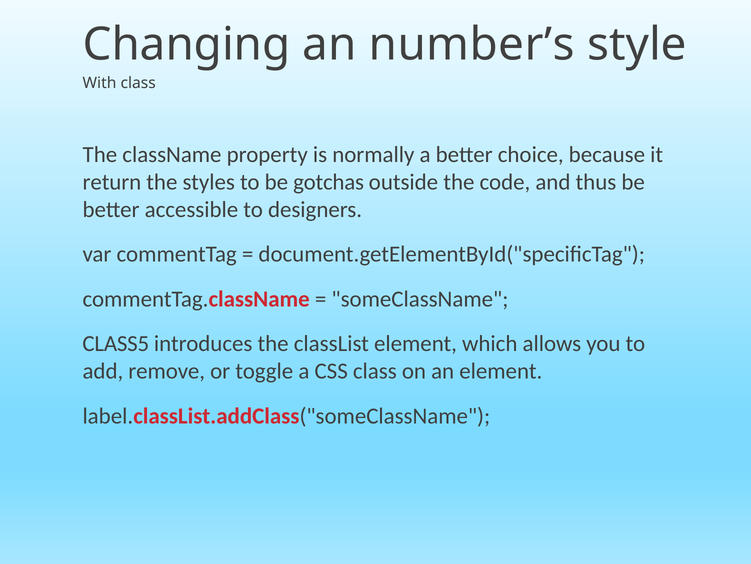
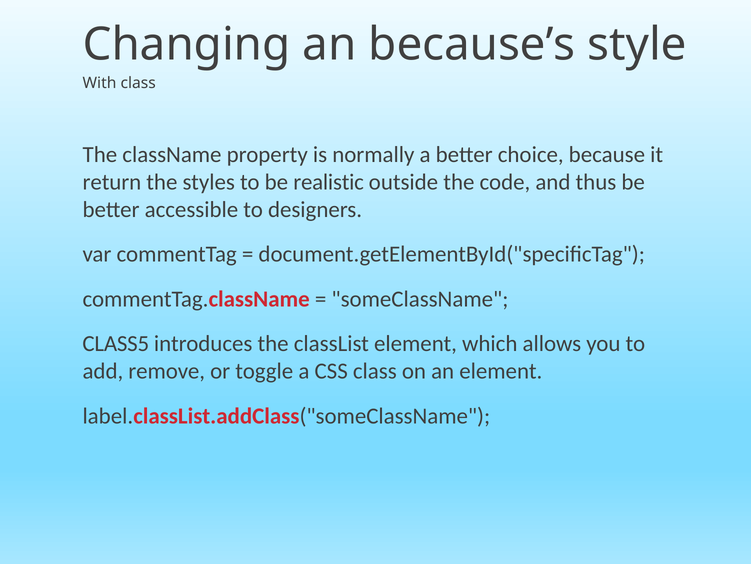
number’s: number’s -> because’s
gotchas: gotchas -> realistic
